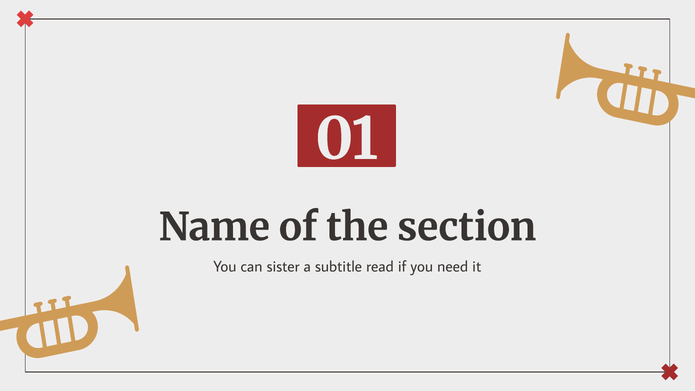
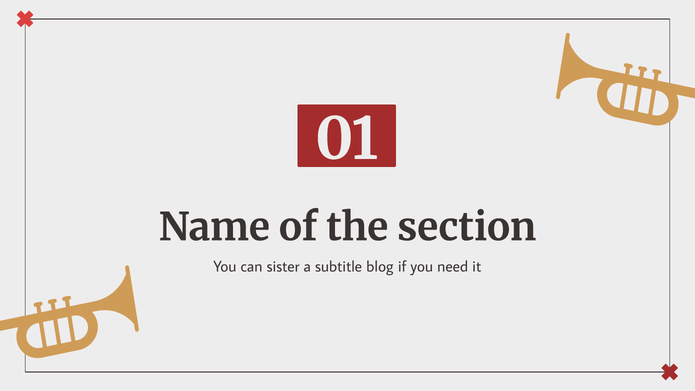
read: read -> blog
